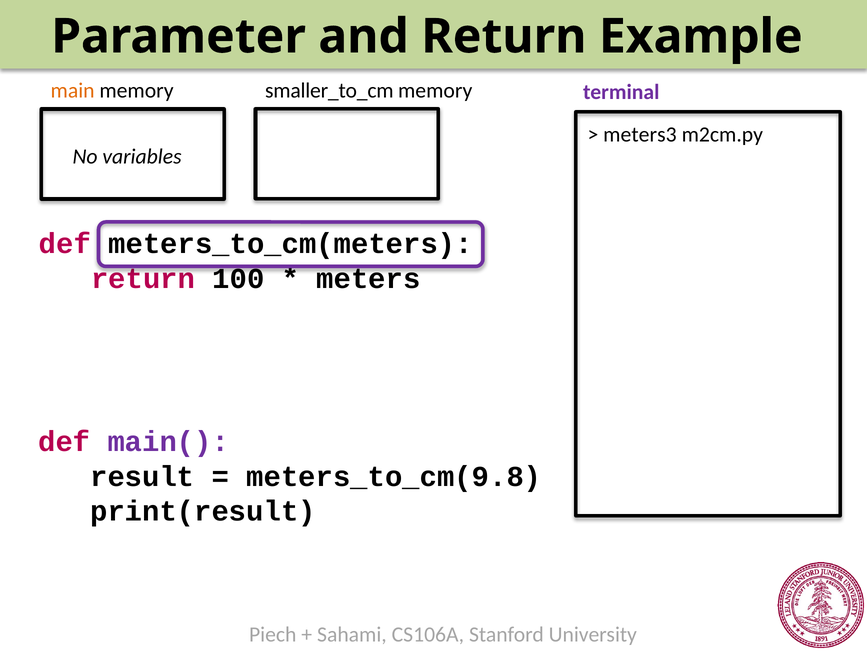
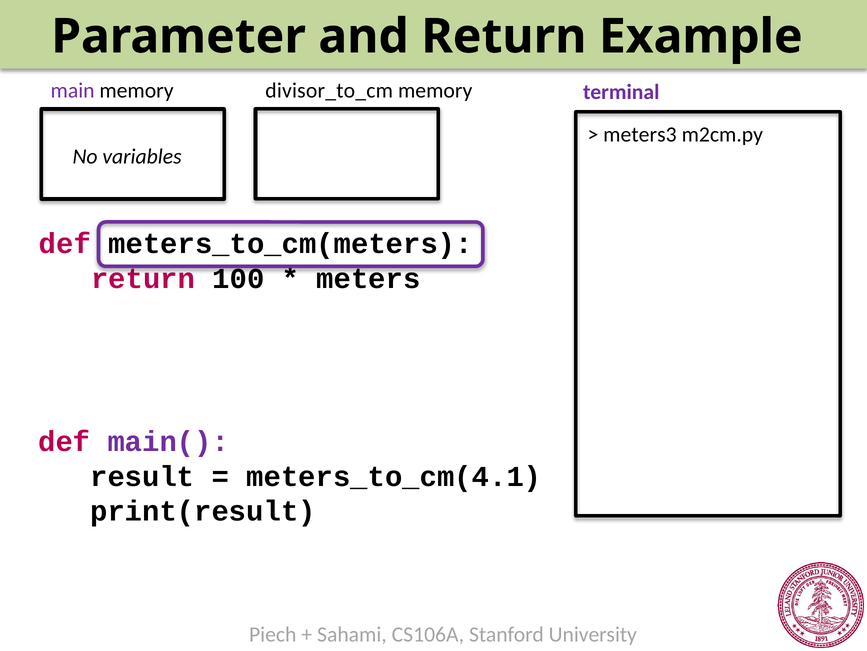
smaller_to_cm: smaller_to_cm -> divisor_to_cm
main colour: orange -> purple
meters_to_cm(9.8: meters_to_cm(9.8 -> meters_to_cm(4.1
